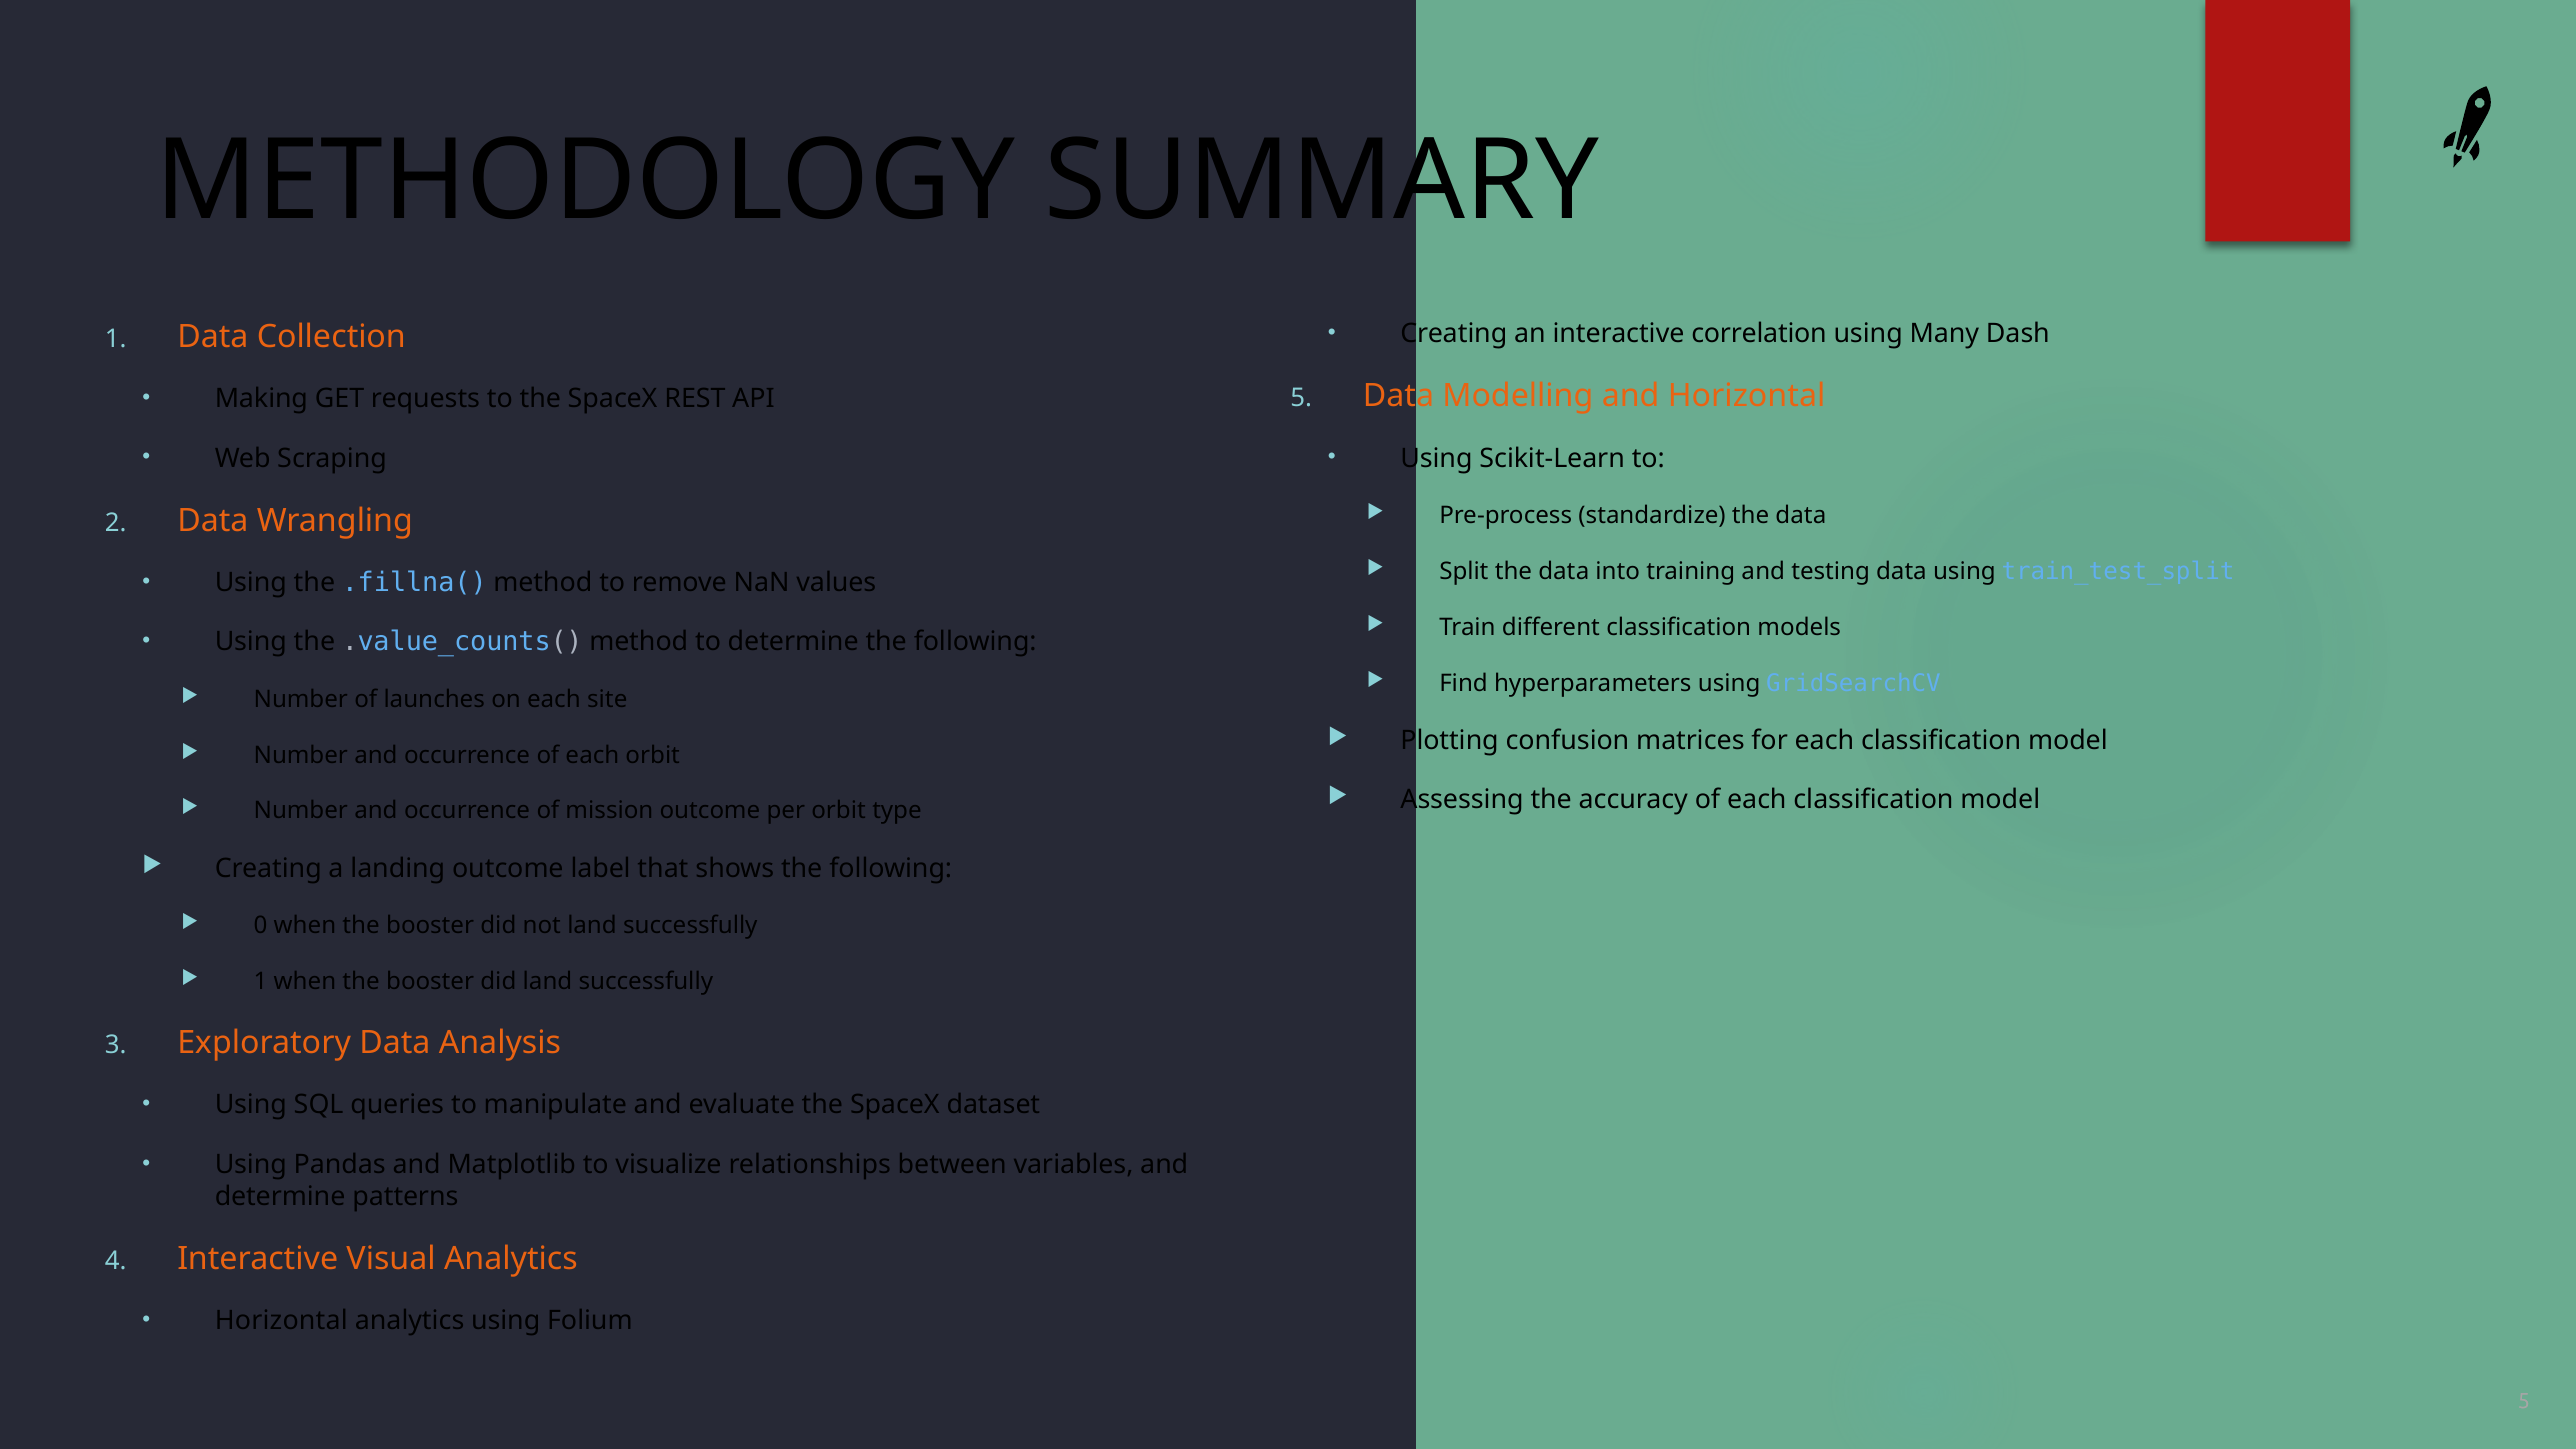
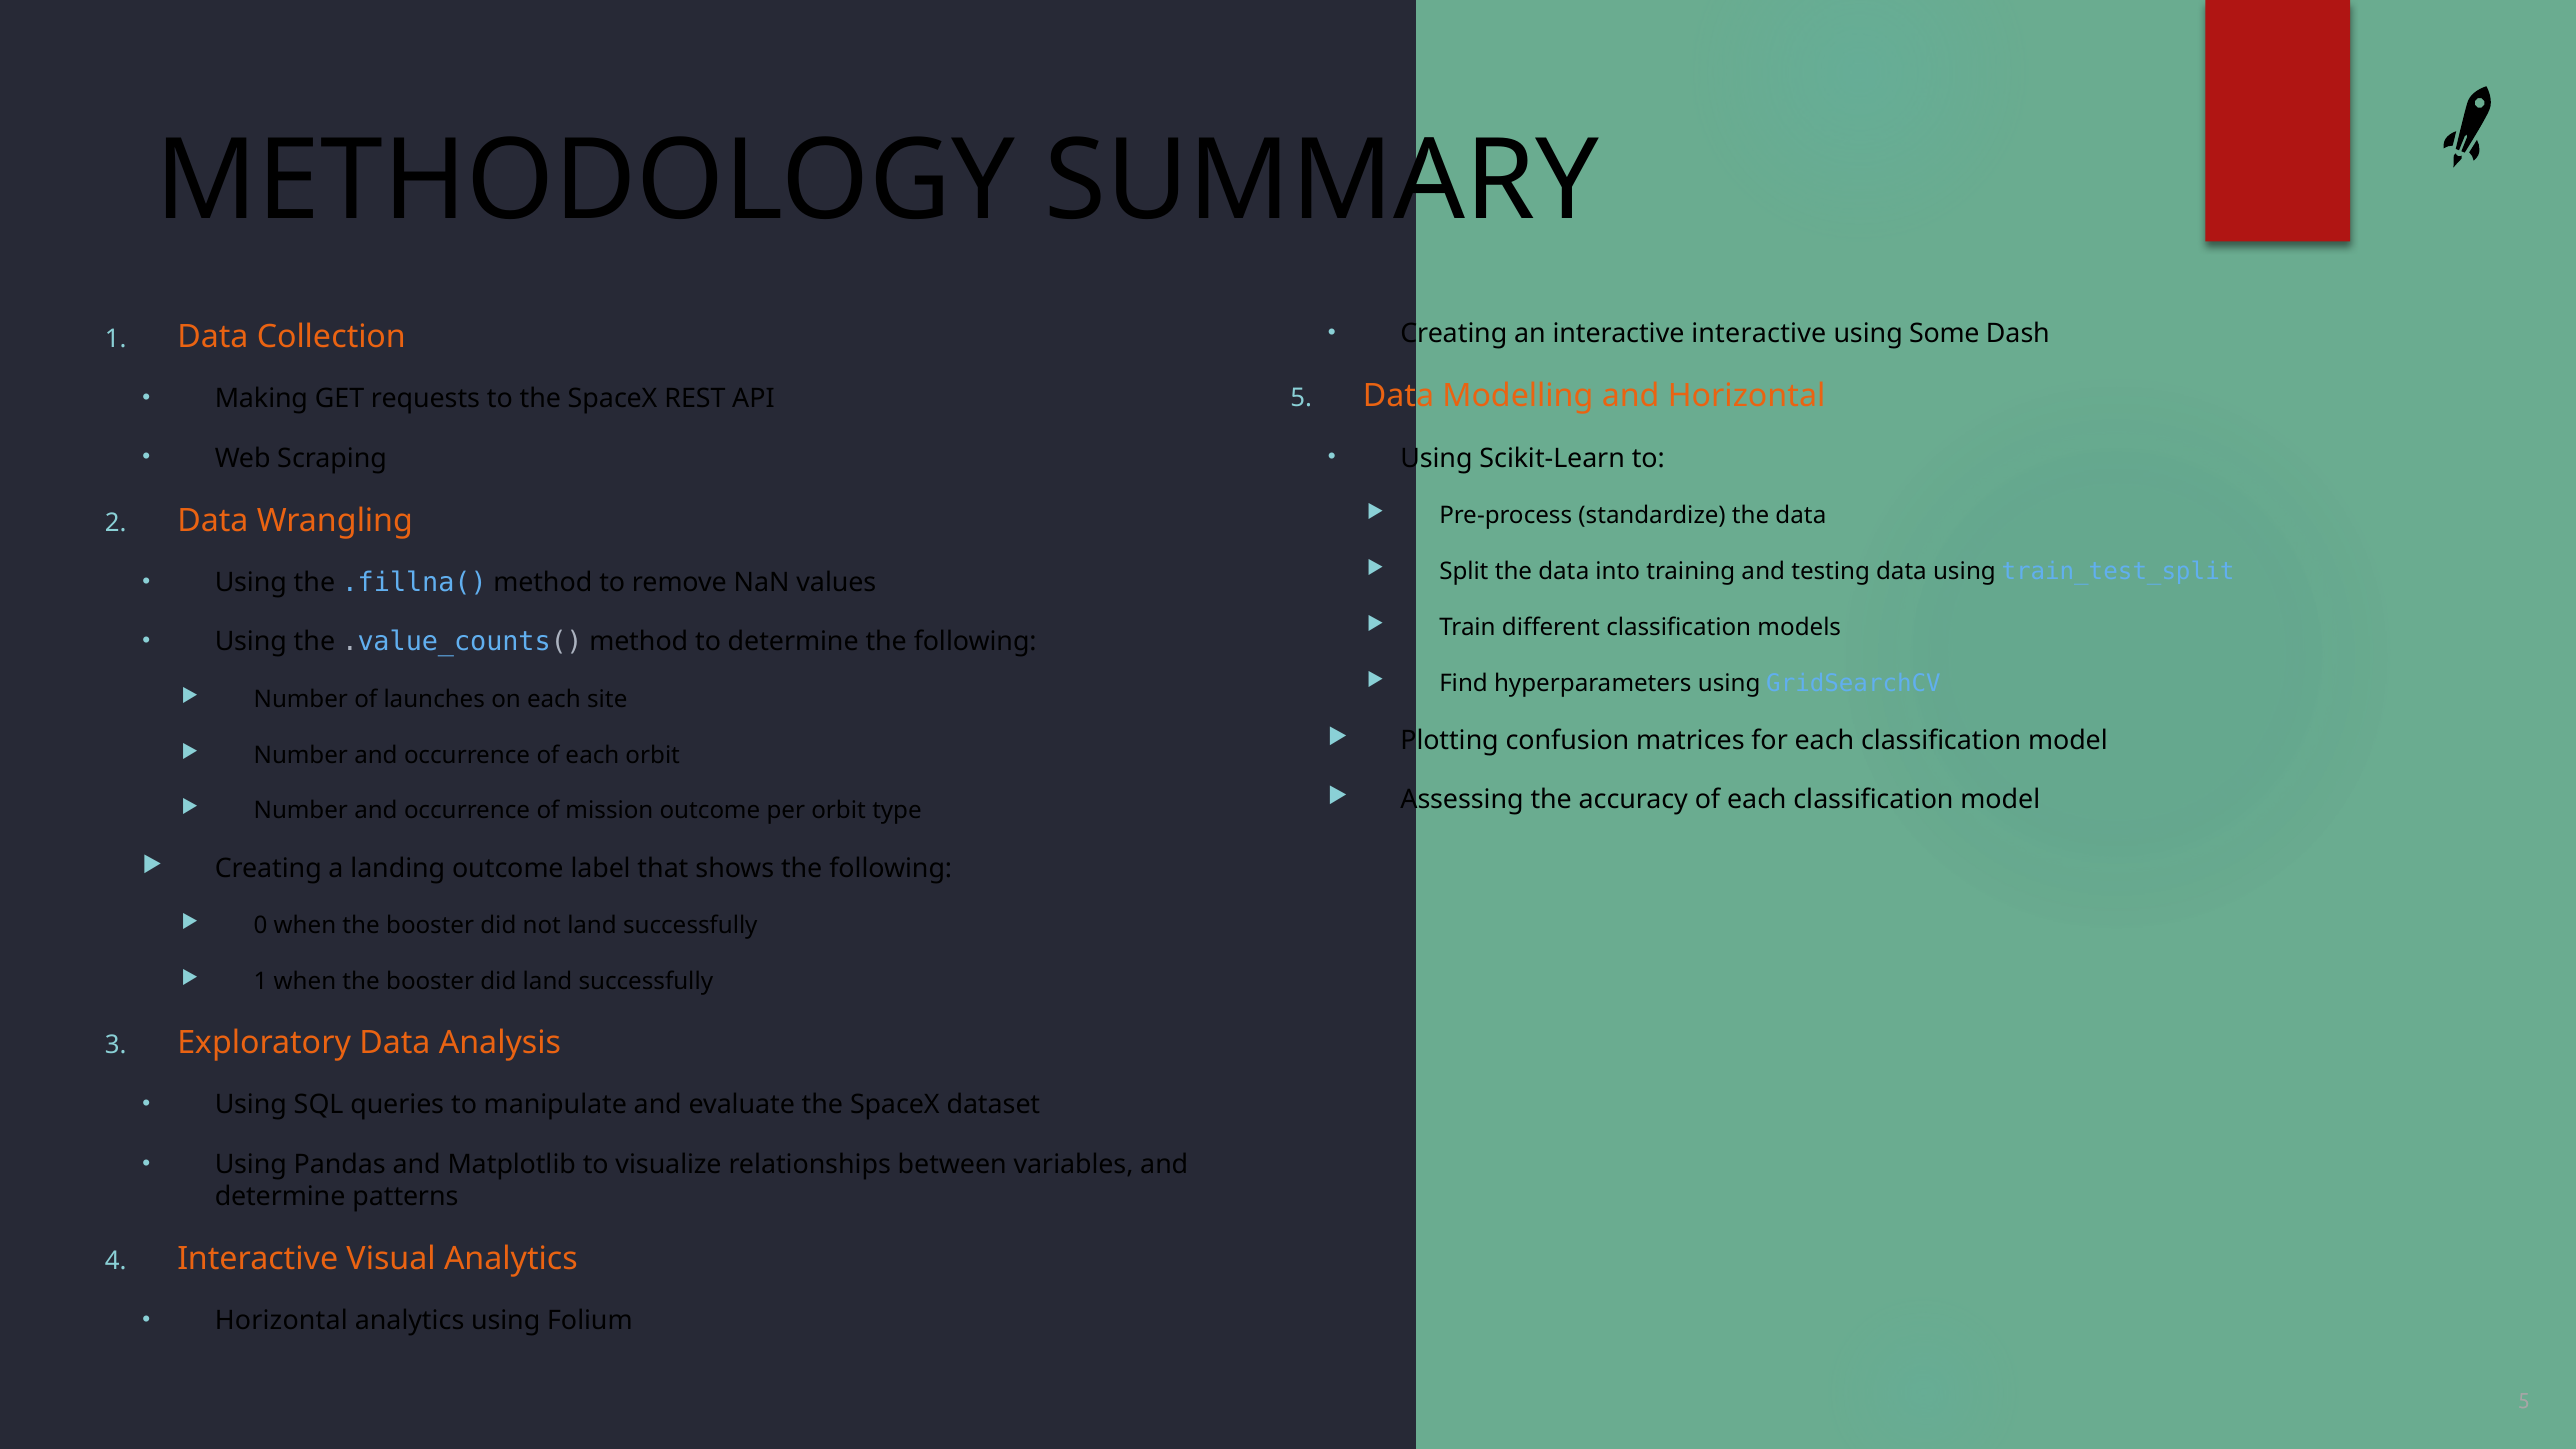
interactive correlation: correlation -> interactive
Many: Many -> Some
